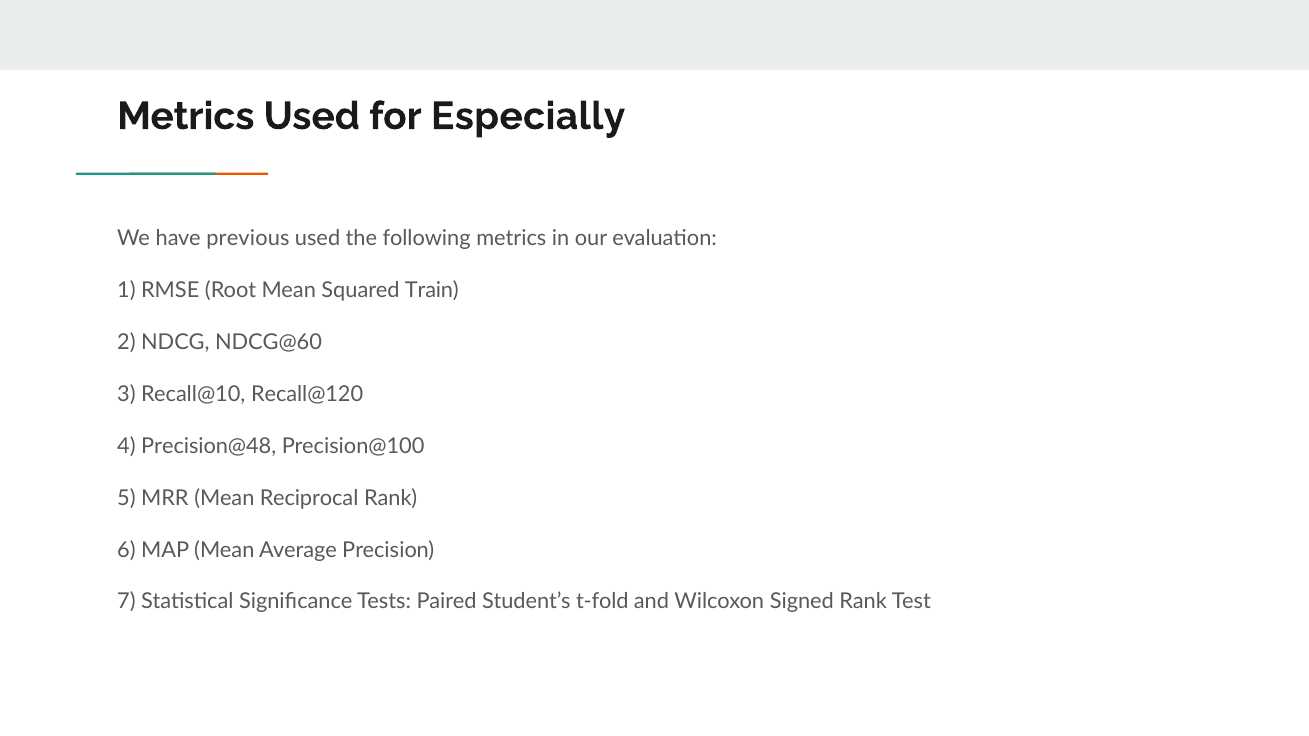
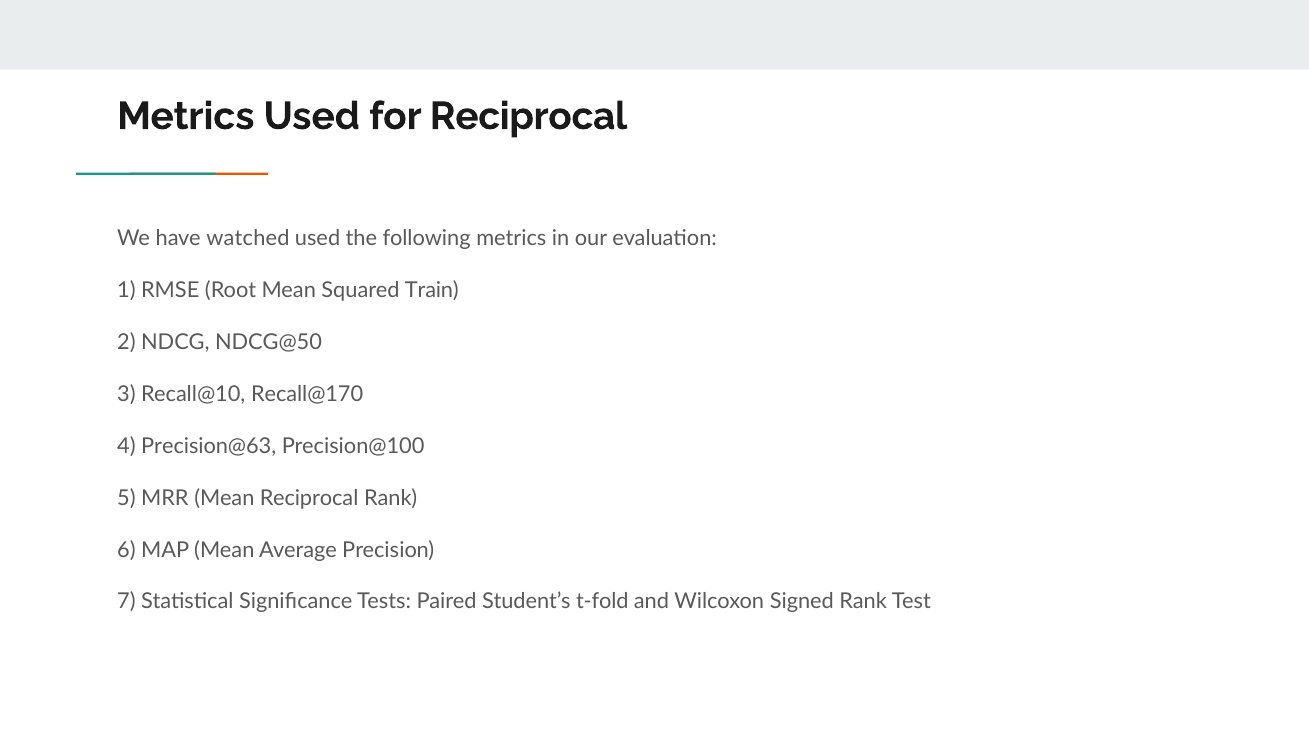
for Especially: Especially -> Reciprocal
previous: previous -> watched
NDCG@60: NDCG@60 -> NDCG@50
Recall@120: Recall@120 -> Recall@170
Precision@48: Precision@48 -> Precision@63
